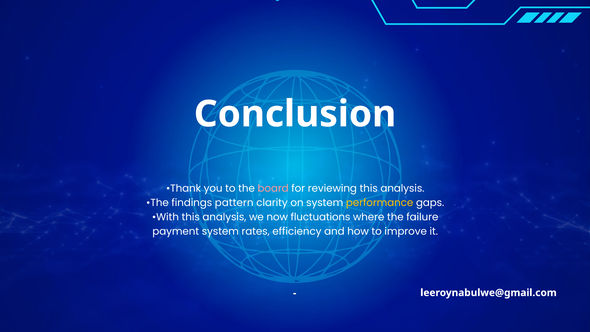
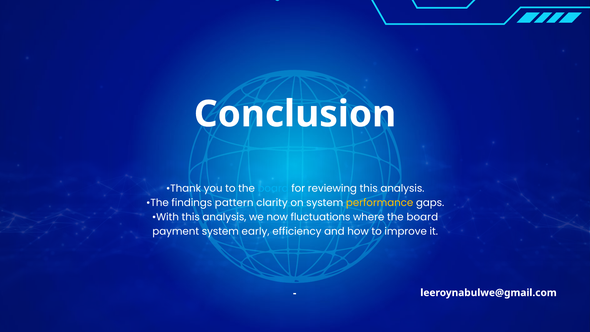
board at (273, 188) colour: pink -> light blue
where the failure: failure -> board
rates: rates -> early
